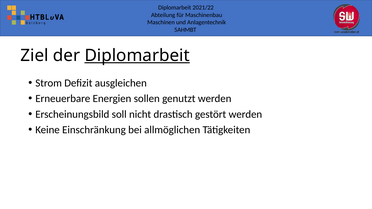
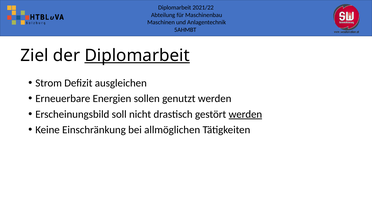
werden at (245, 114) underline: none -> present
